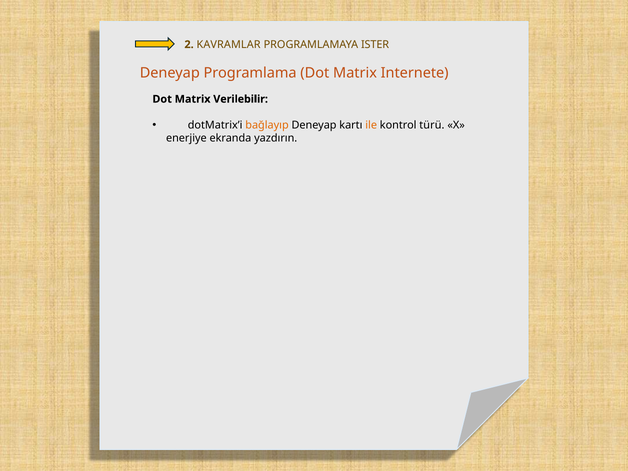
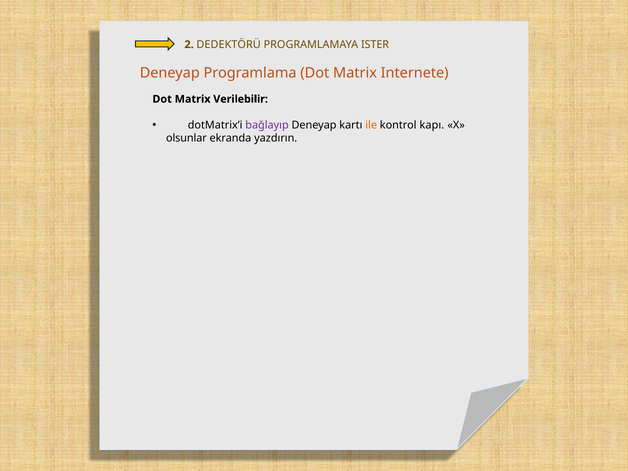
KAVRAMLAR: KAVRAMLAR -> DEDEKTÖRÜ
bağlayıp colour: orange -> purple
türü: türü -> kapı
enerjiye: enerjiye -> olsunlar
